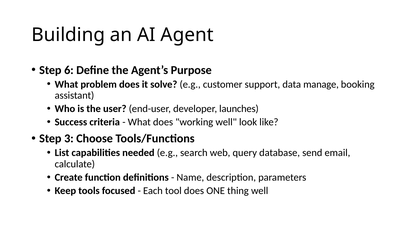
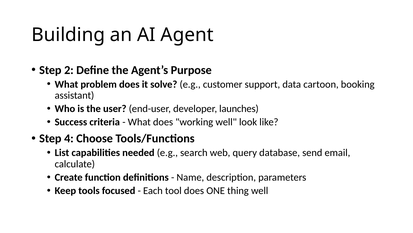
6: 6 -> 2
manage: manage -> cartoon
3: 3 -> 4
